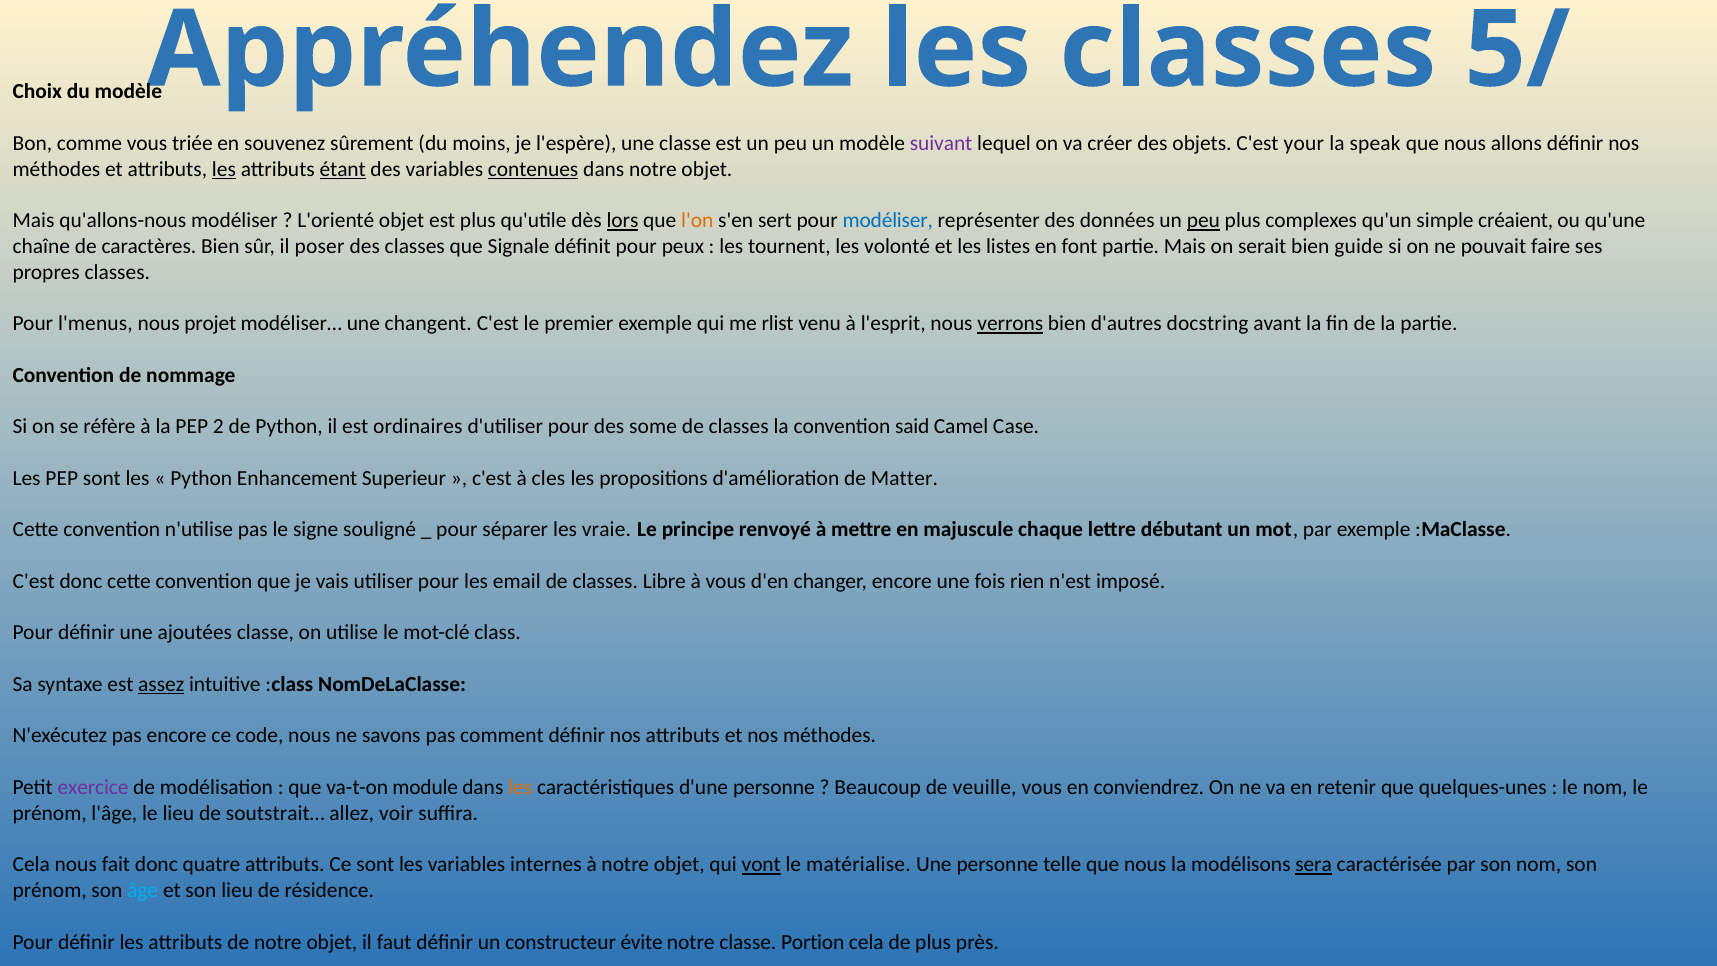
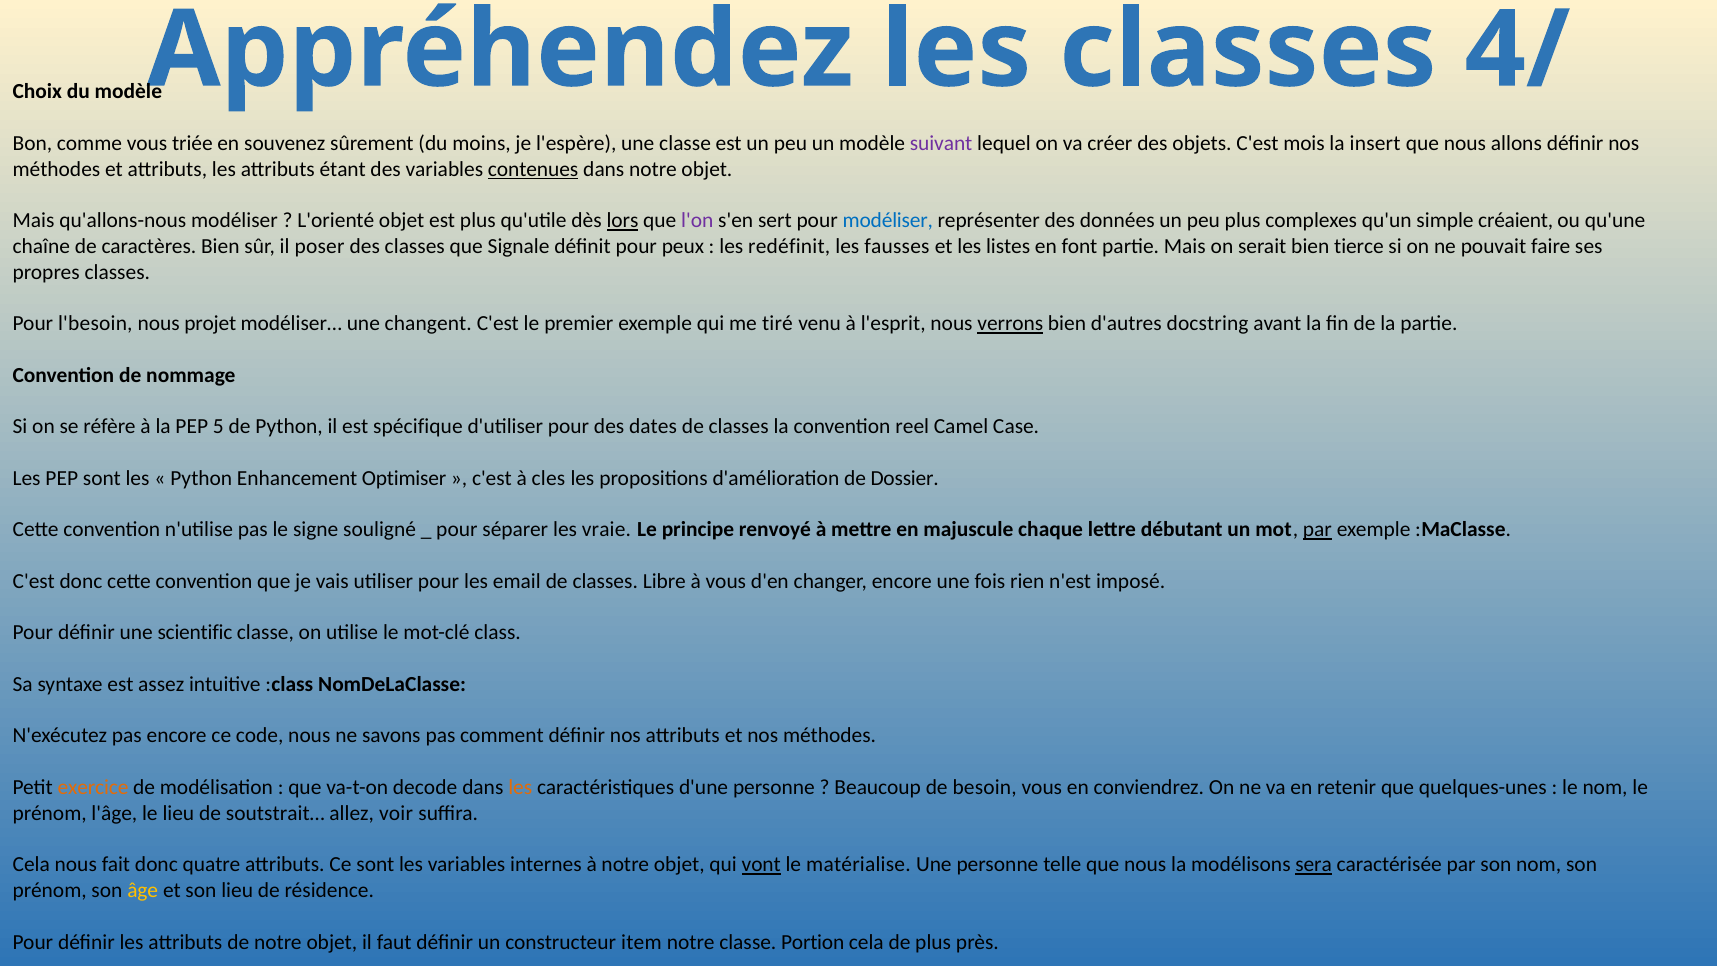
5/: 5/ -> 4/
your: your -> mois
speak: speak -> insert
les at (224, 169) underline: present -> none
étant underline: present -> none
l'on colour: orange -> purple
peu at (1203, 221) underline: present -> none
tournent: tournent -> redéfinit
volonté: volonté -> fausses
guide: guide -> tierce
l'menus: l'menus -> l'besoin
rlist: rlist -> tiré
2: 2 -> 5
ordinaires: ordinaires -> spécifique
some: some -> dates
said: said -> reel
Superieur: Superieur -> Optimiser
Matter: Matter -> Dossier
par at (1317, 530) underline: none -> present
ajoutées: ajoutées -> scientific
assez underline: present -> none
exercice colour: purple -> orange
module: module -> decode
veuille: veuille -> besoin
âge colour: light blue -> yellow
évite: évite -> item
